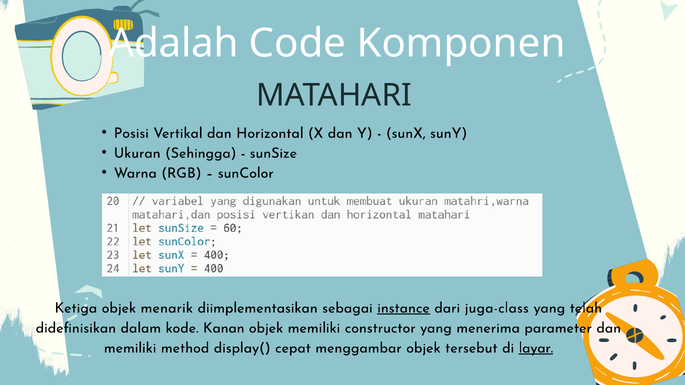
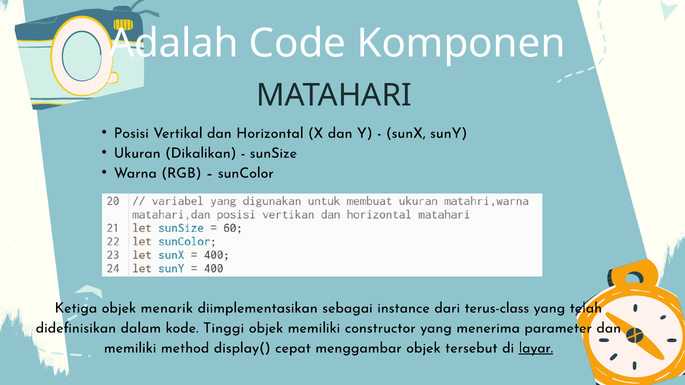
Sehingga: Sehingga -> Dikalikan
instance underline: present -> none
juga-class: juga-class -> terus-class
Kanan: Kanan -> Tinggi
